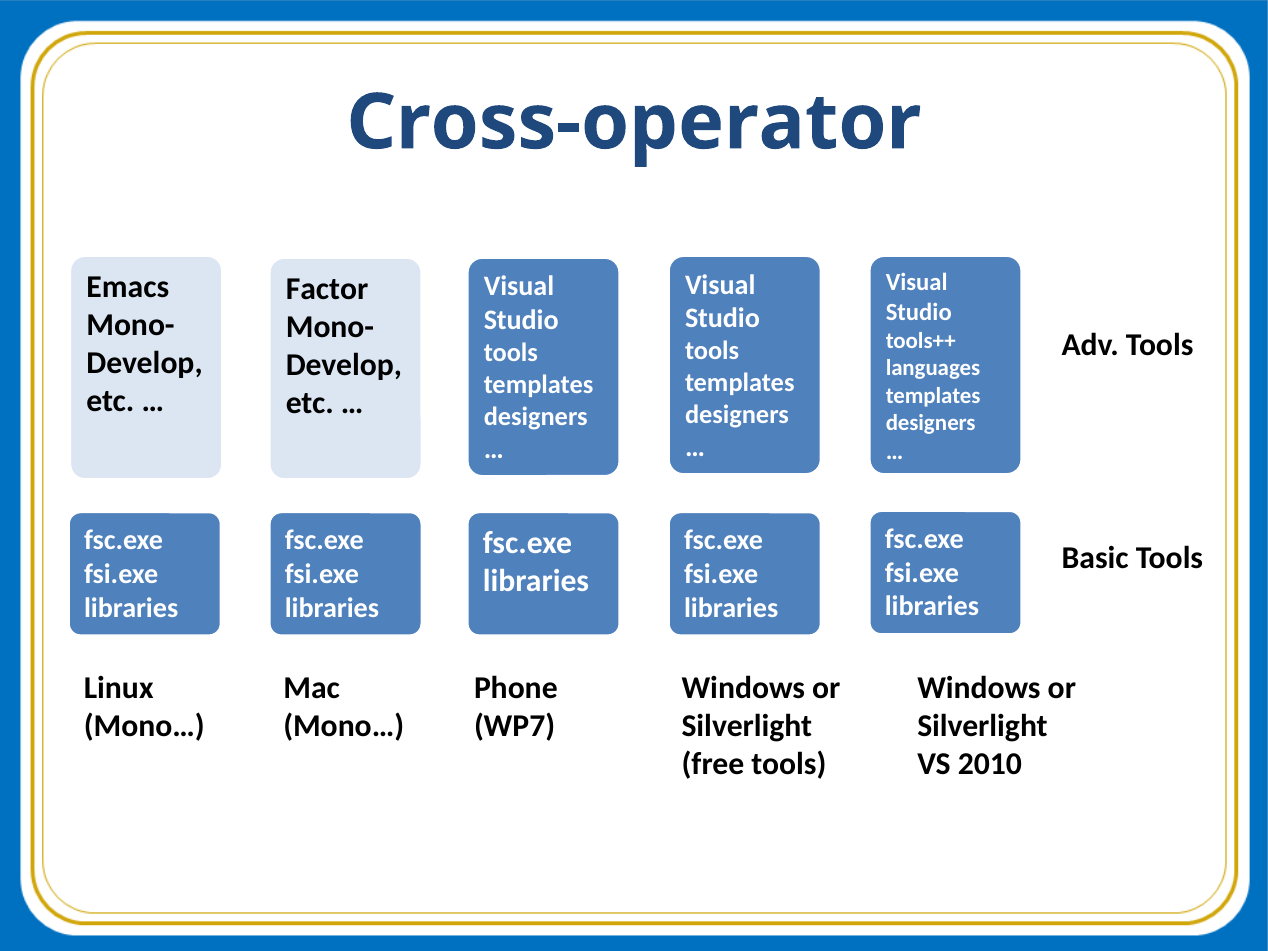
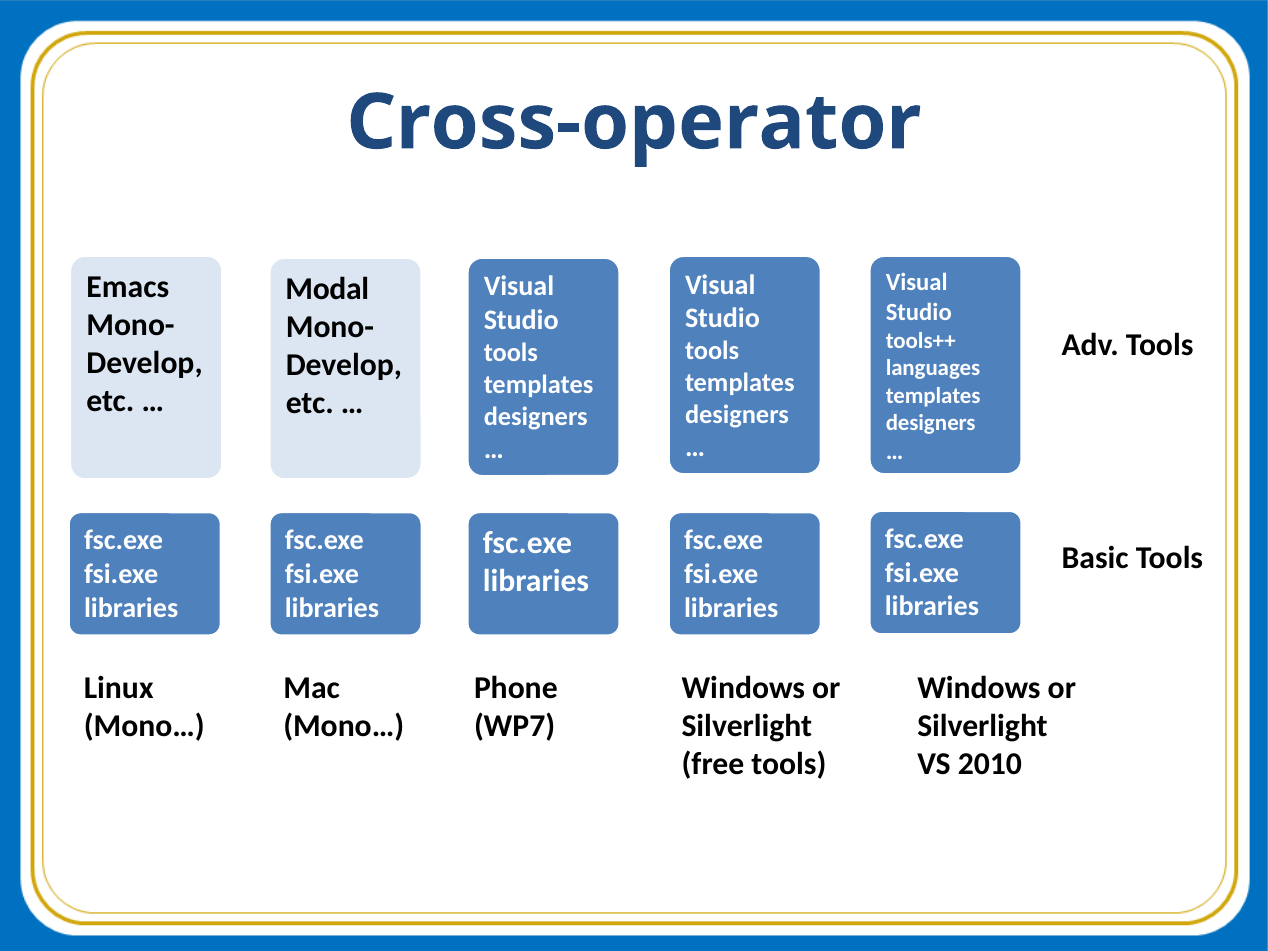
Factor: Factor -> Modal
